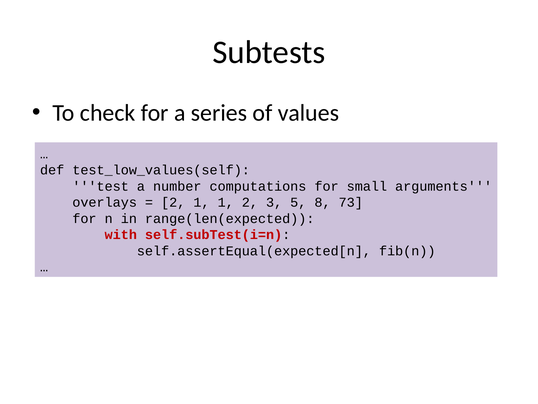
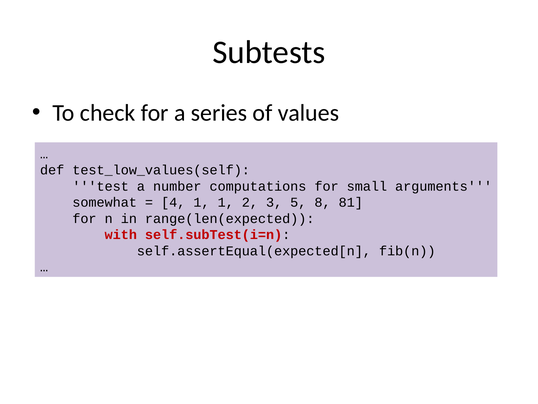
overlays: overlays -> somewhat
2 at (173, 202): 2 -> 4
73: 73 -> 81
